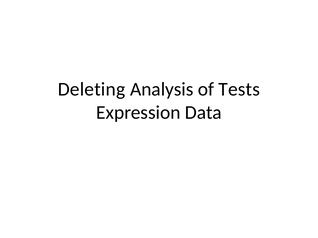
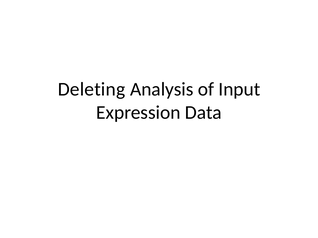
Tests: Tests -> Input
